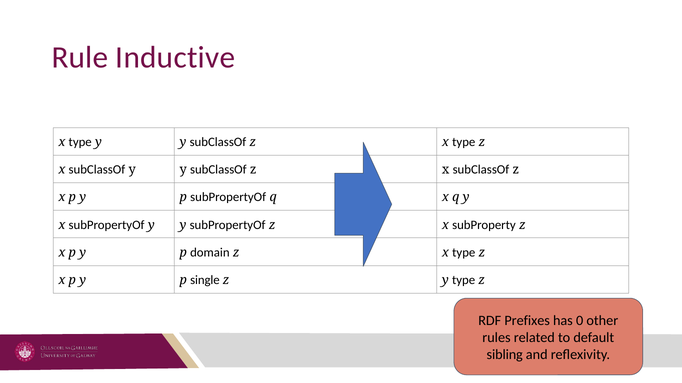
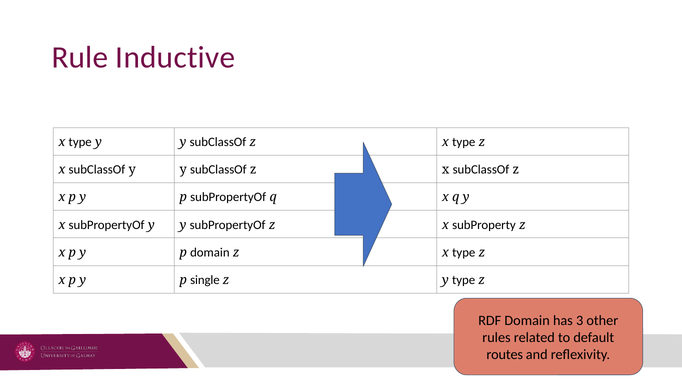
RDF Prefixes: Prefixes -> Domain
0: 0 -> 3
sibling: sibling -> routes
